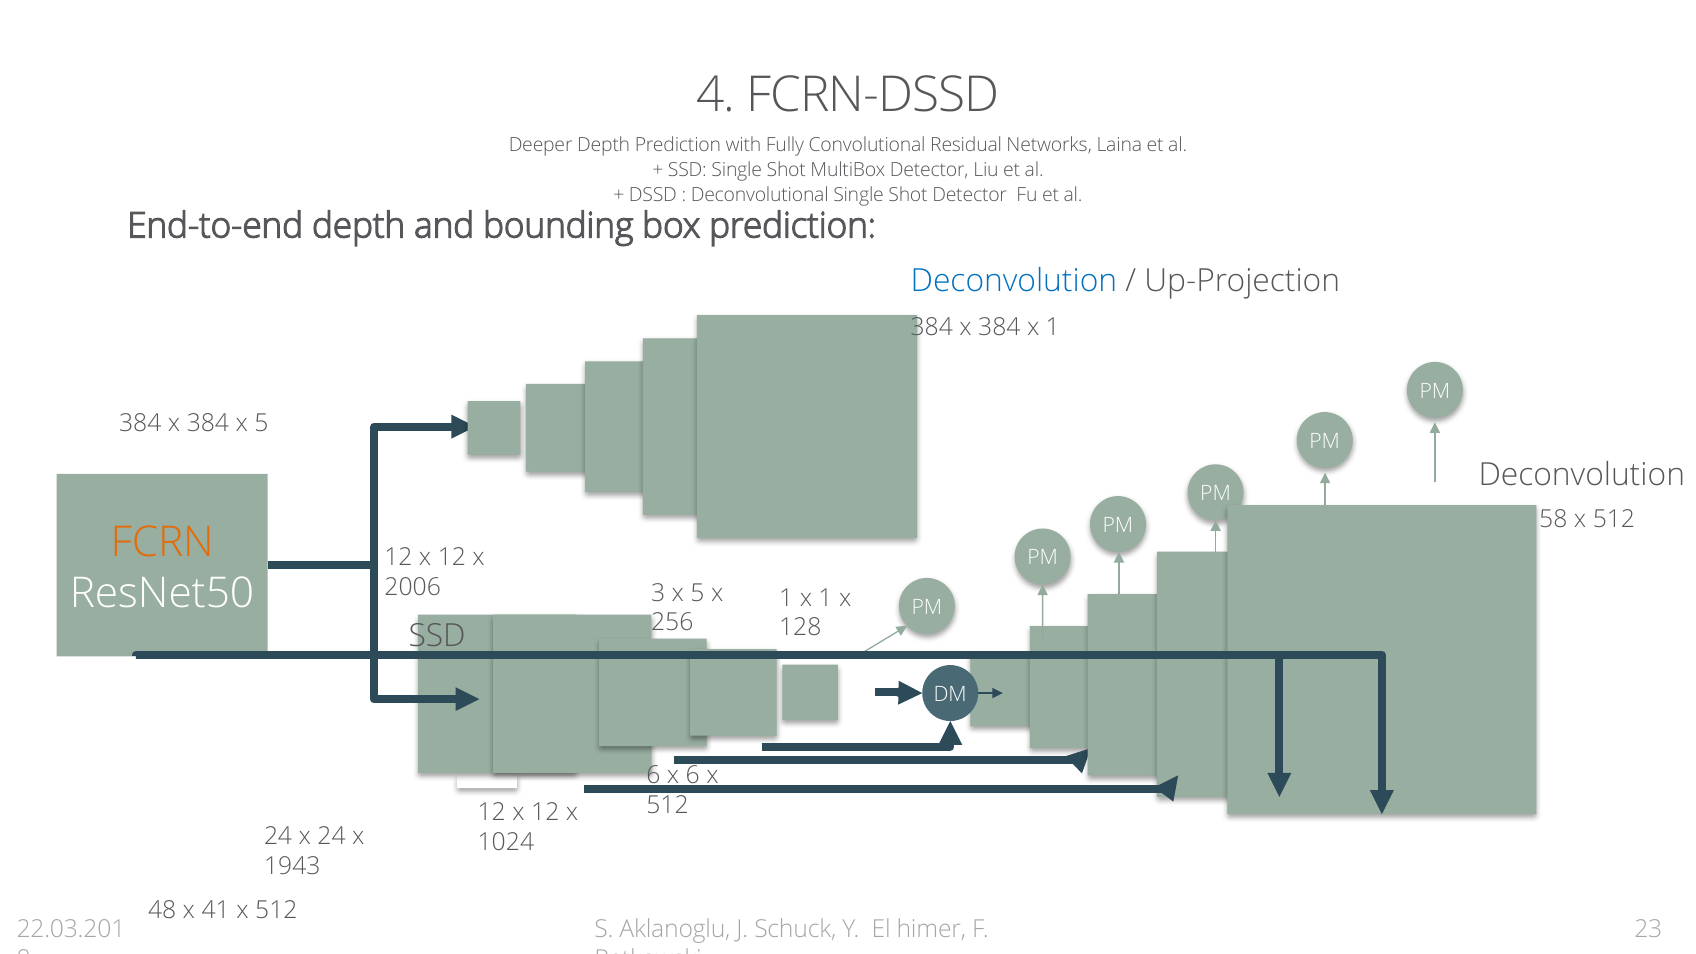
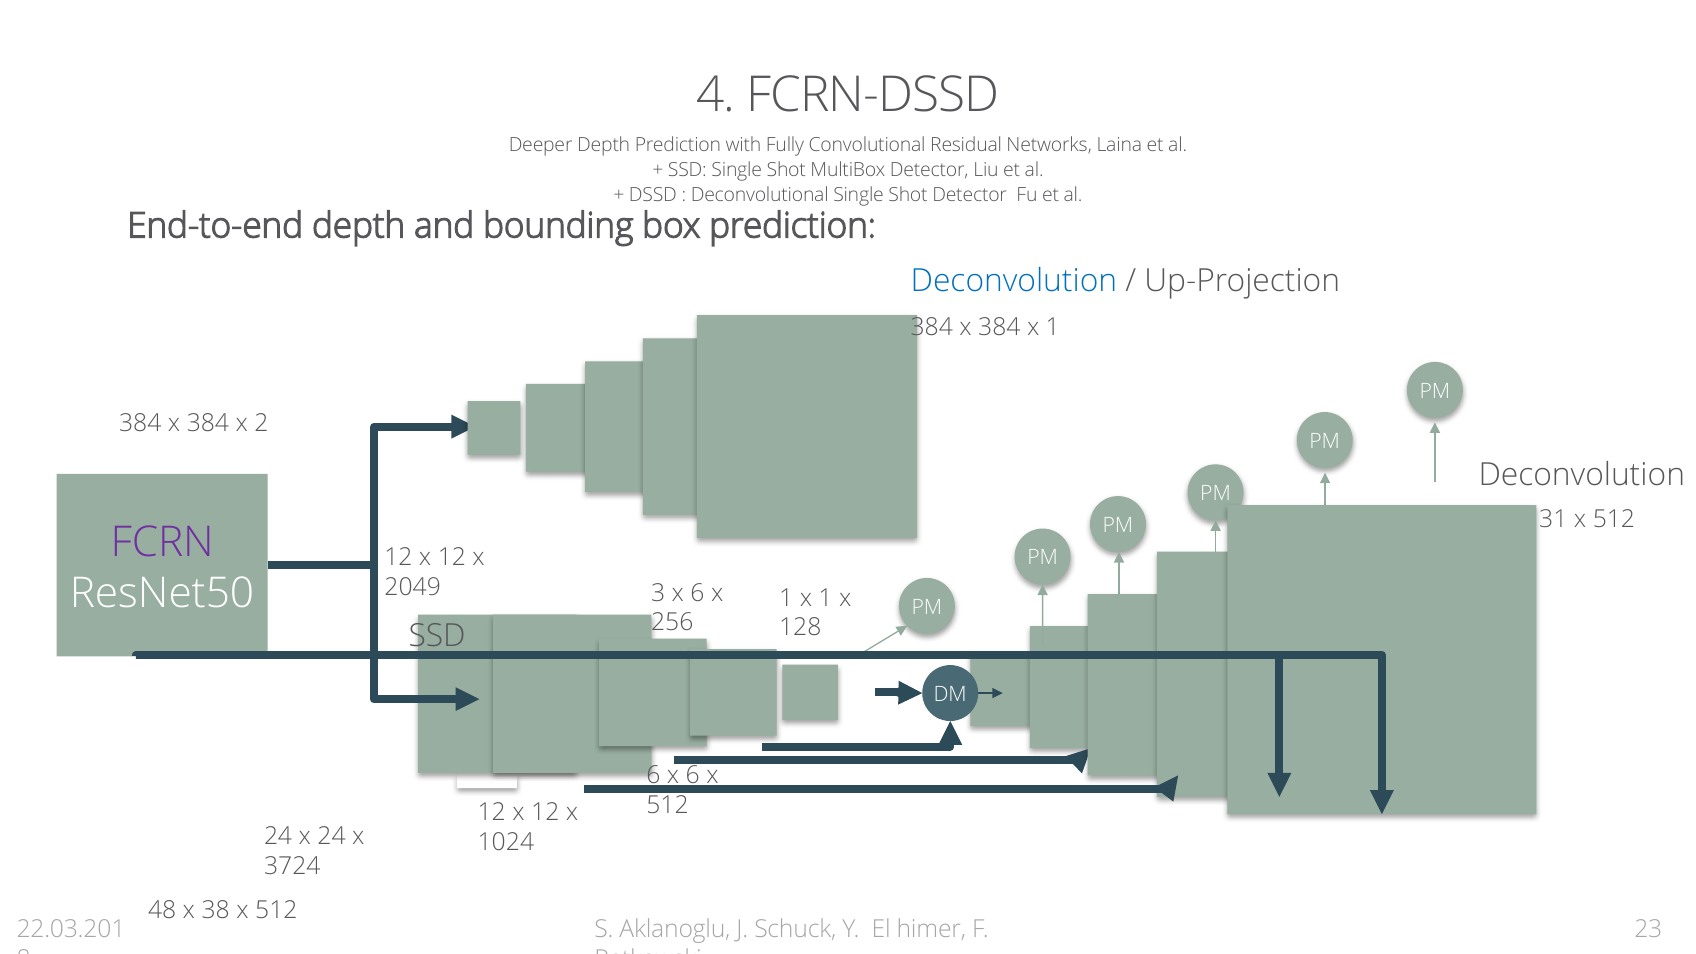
384 x 5: 5 -> 2
58: 58 -> 31
FCRN colour: orange -> purple
2006: 2006 -> 2049
3 x 5: 5 -> 6
1943: 1943 -> 3724
41: 41 -> 38
